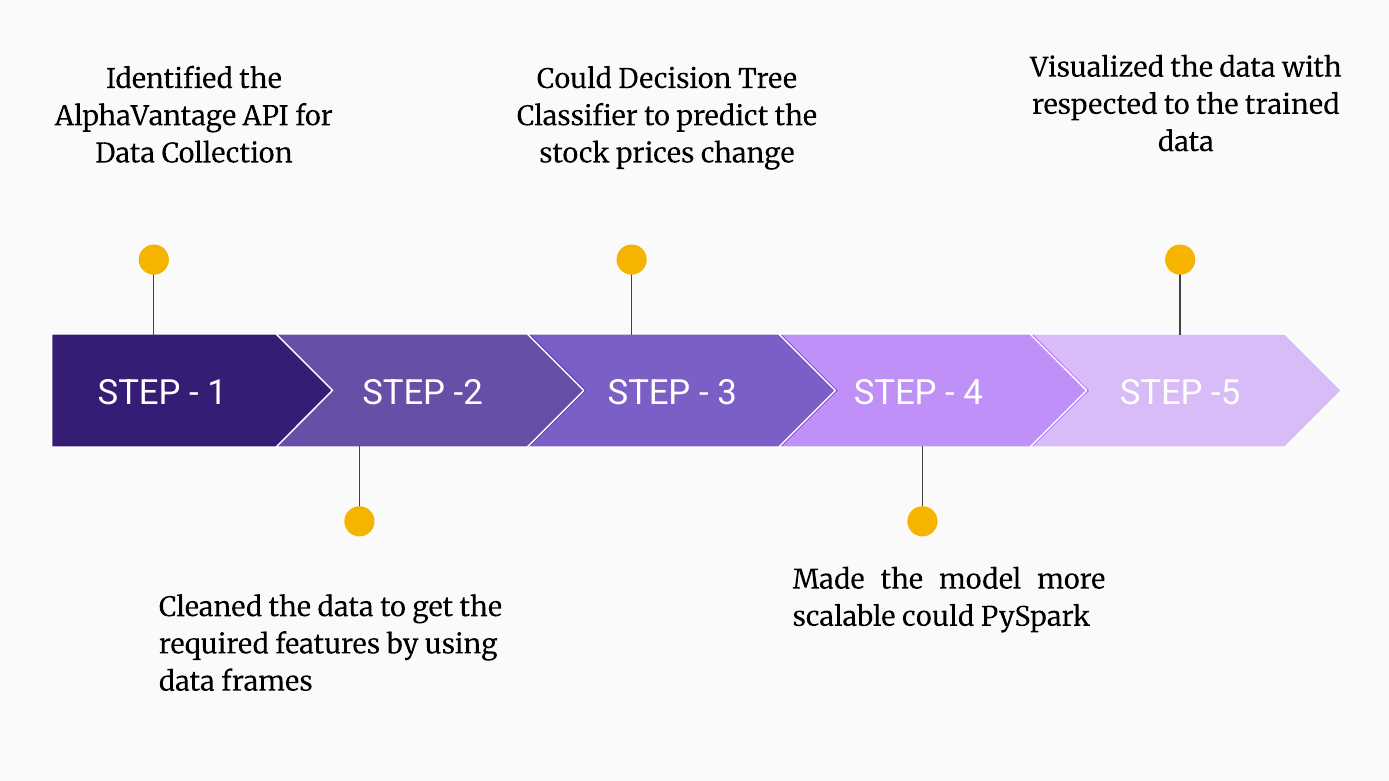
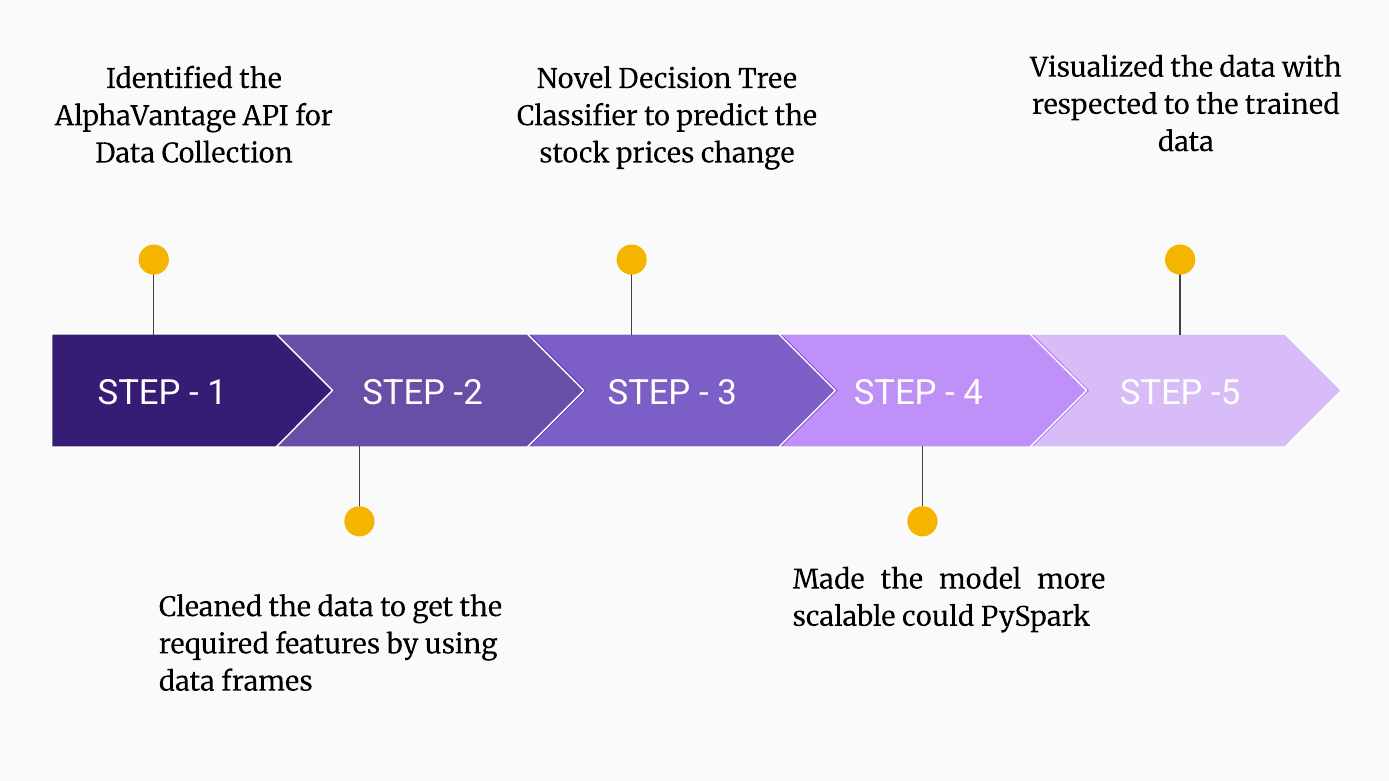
Could at (574, 79): Could -> Novel
